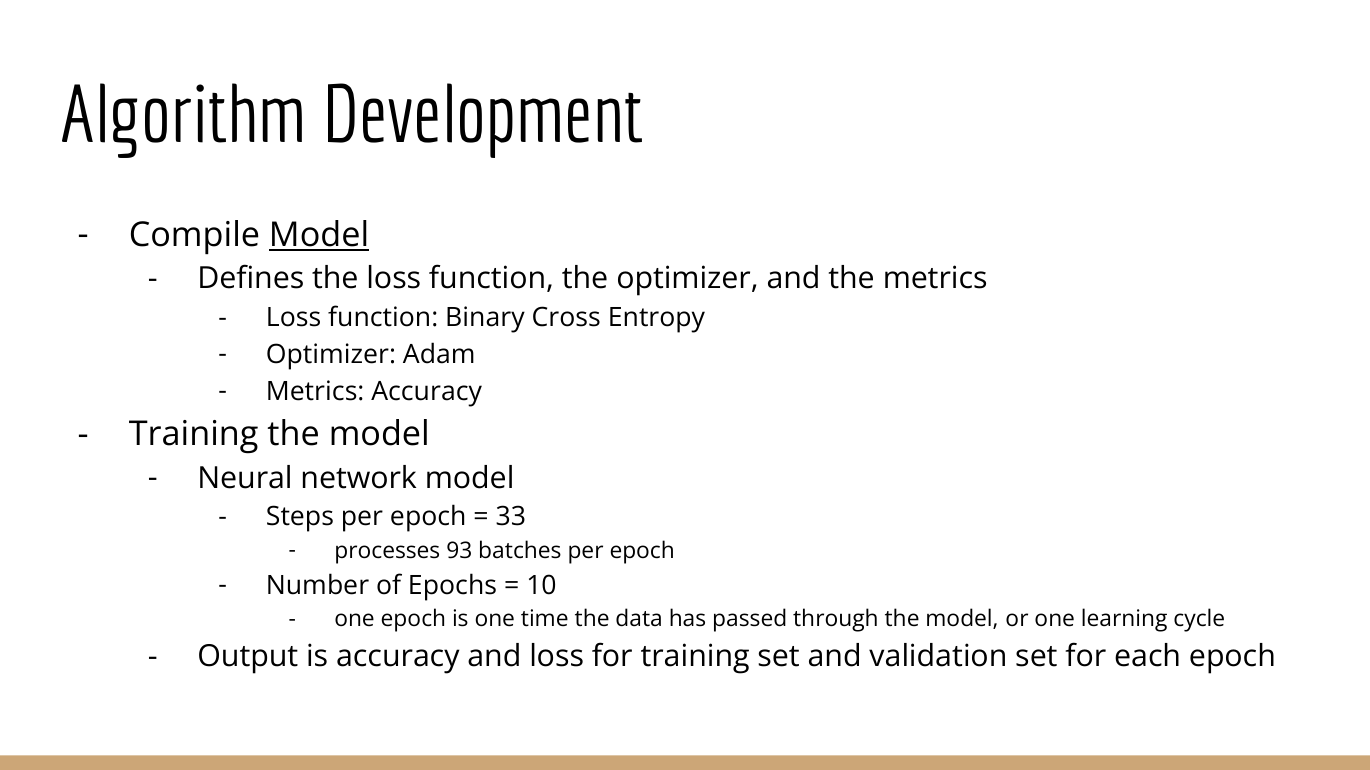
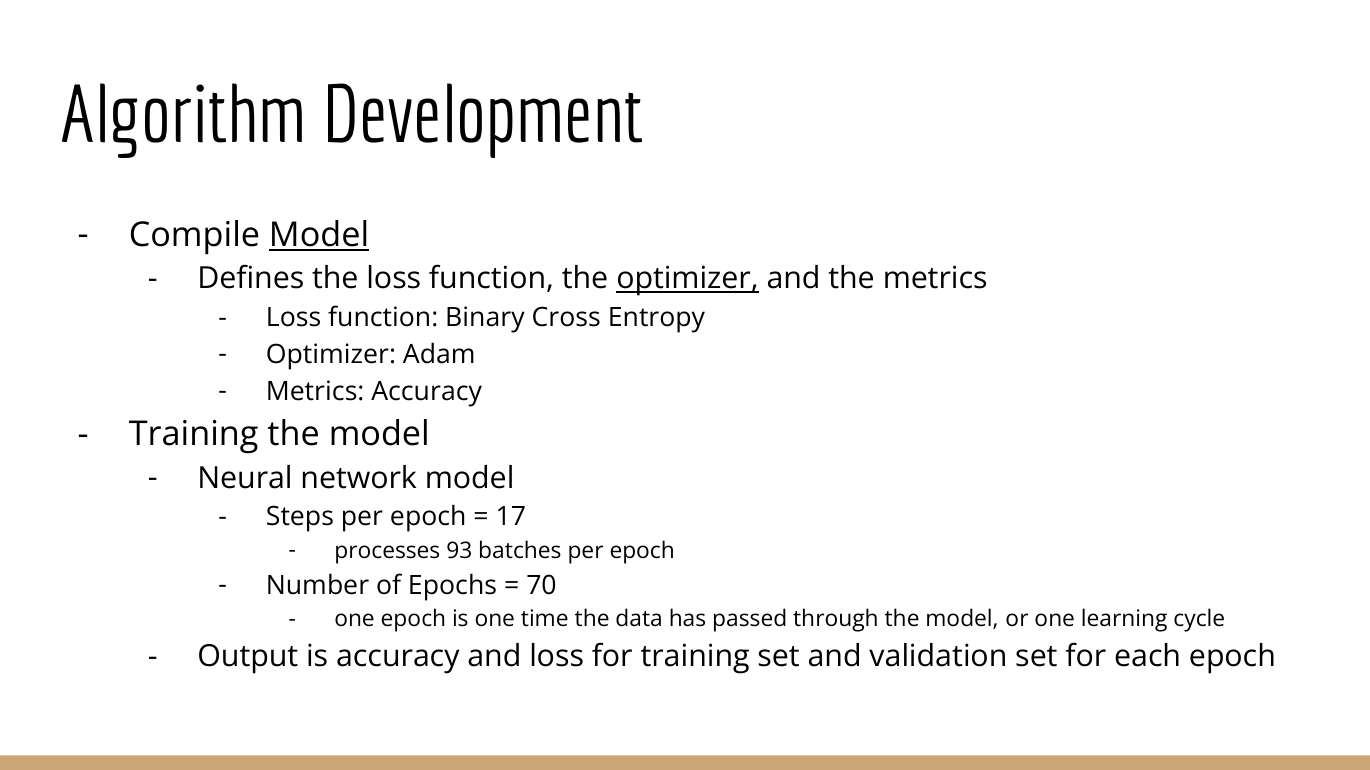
optimizer at (687, 279) underline: none -> present
33: 33 -> 17
10: 10 -> 70
